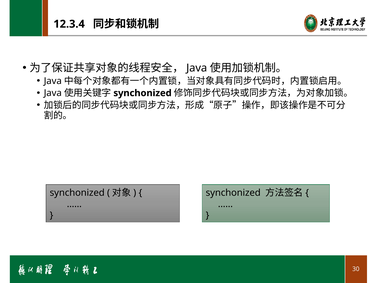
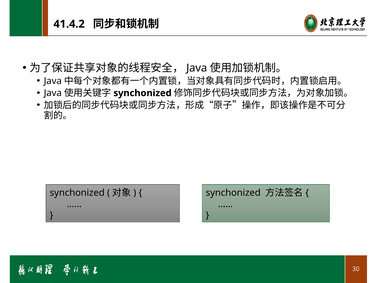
12.3.4: 12.3.4 -> 41.4.2
